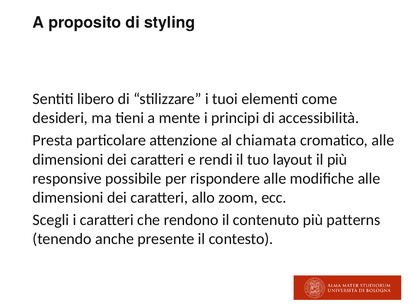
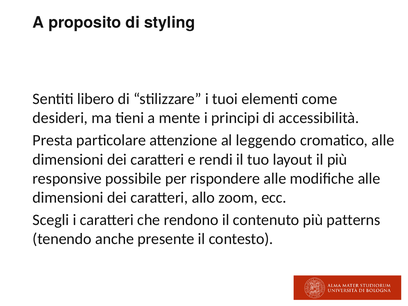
chiamata: chiamata -> leggendo
